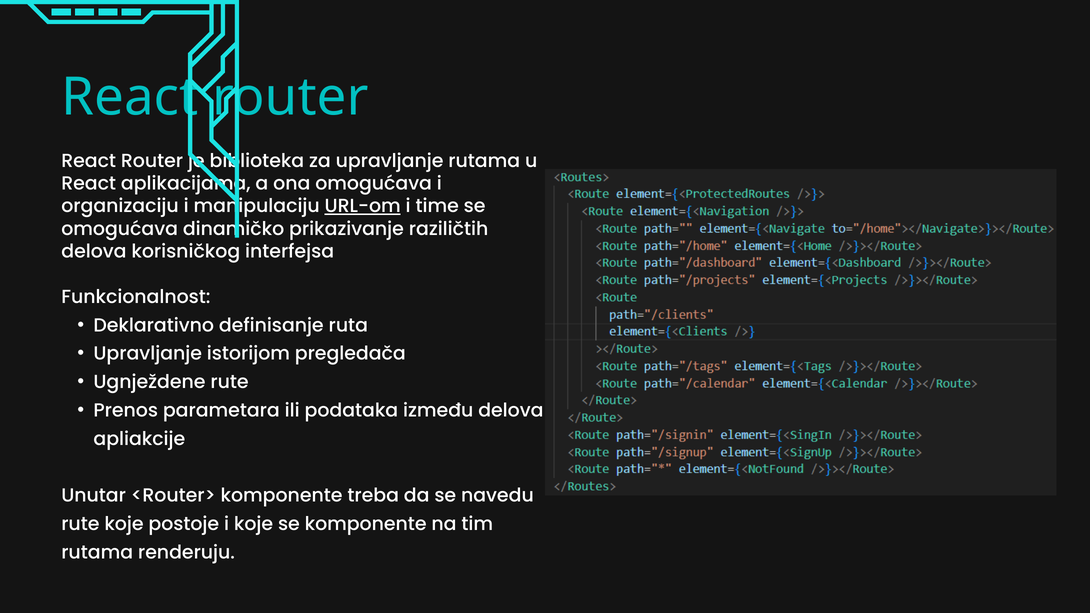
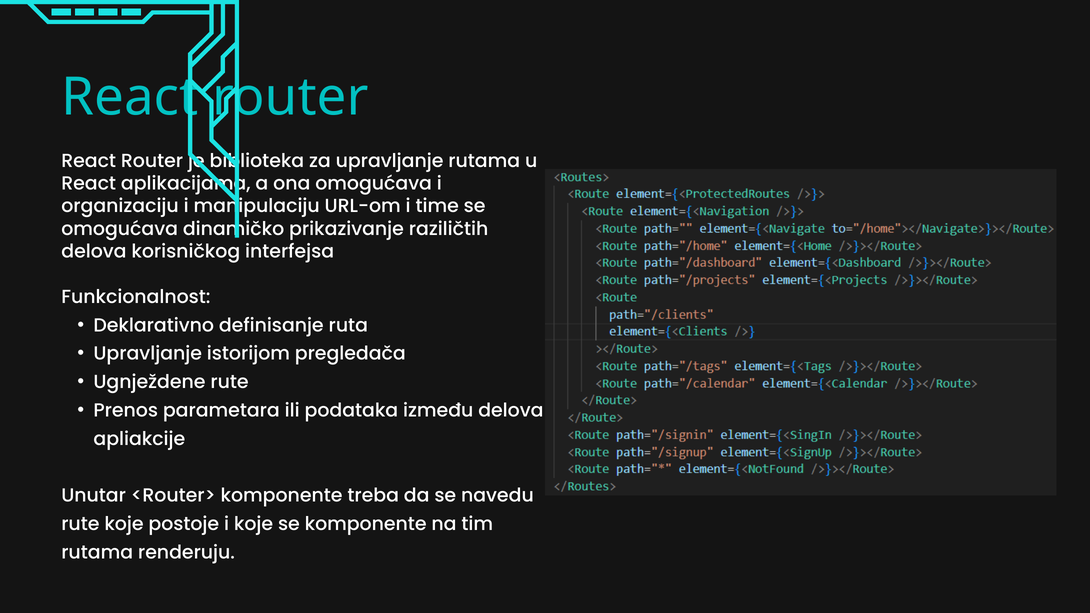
URL-om underline: present -> none
